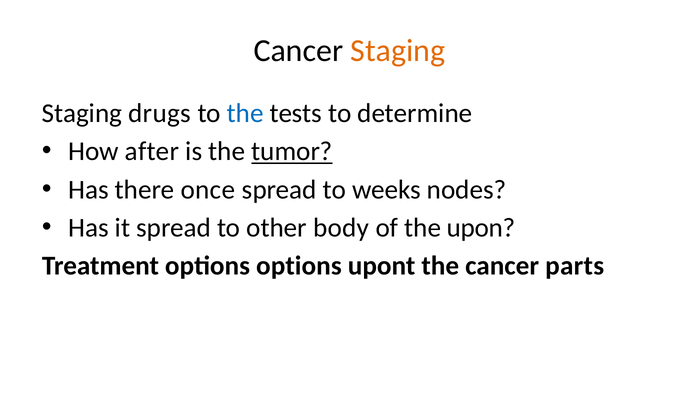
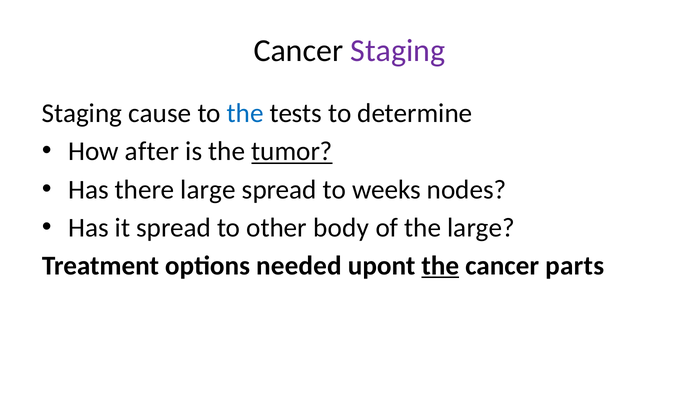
Staging at (398, 51) colour: orange -> purple
drugs: drugs -> cause
there once: once -> large
the upon: upon -> large
options options: options -> needed
the at (440, 266) underline: none -> present
